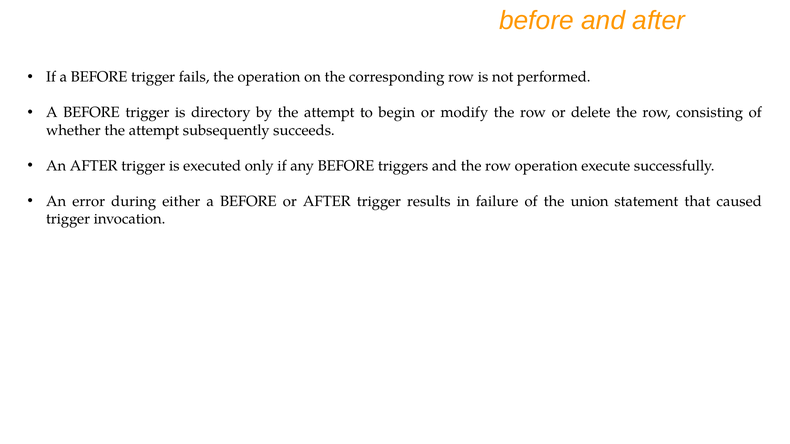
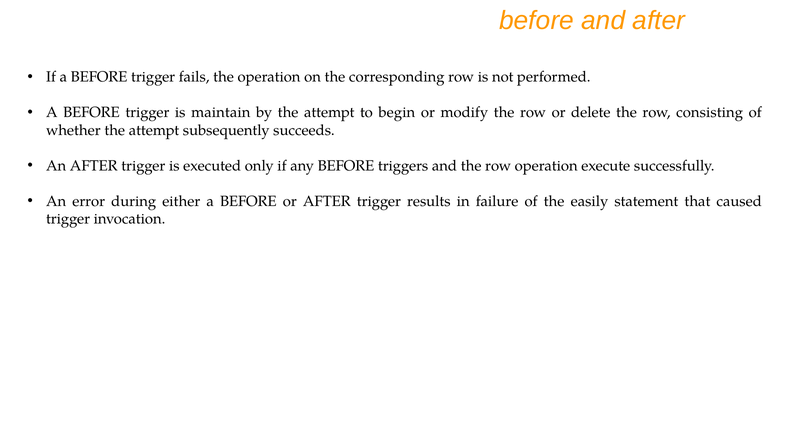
directory: directory -> maintain
union: union -> easily
